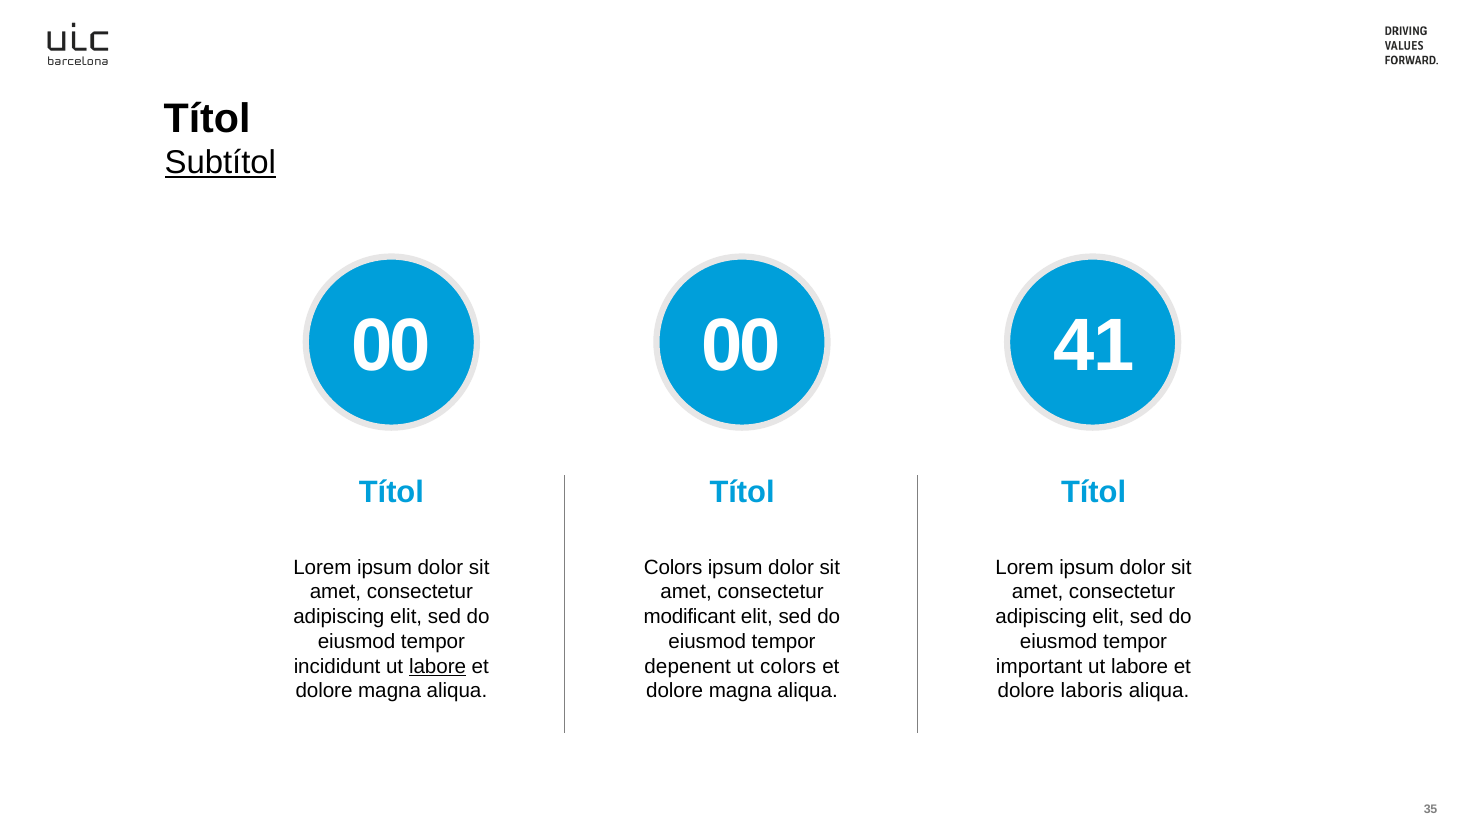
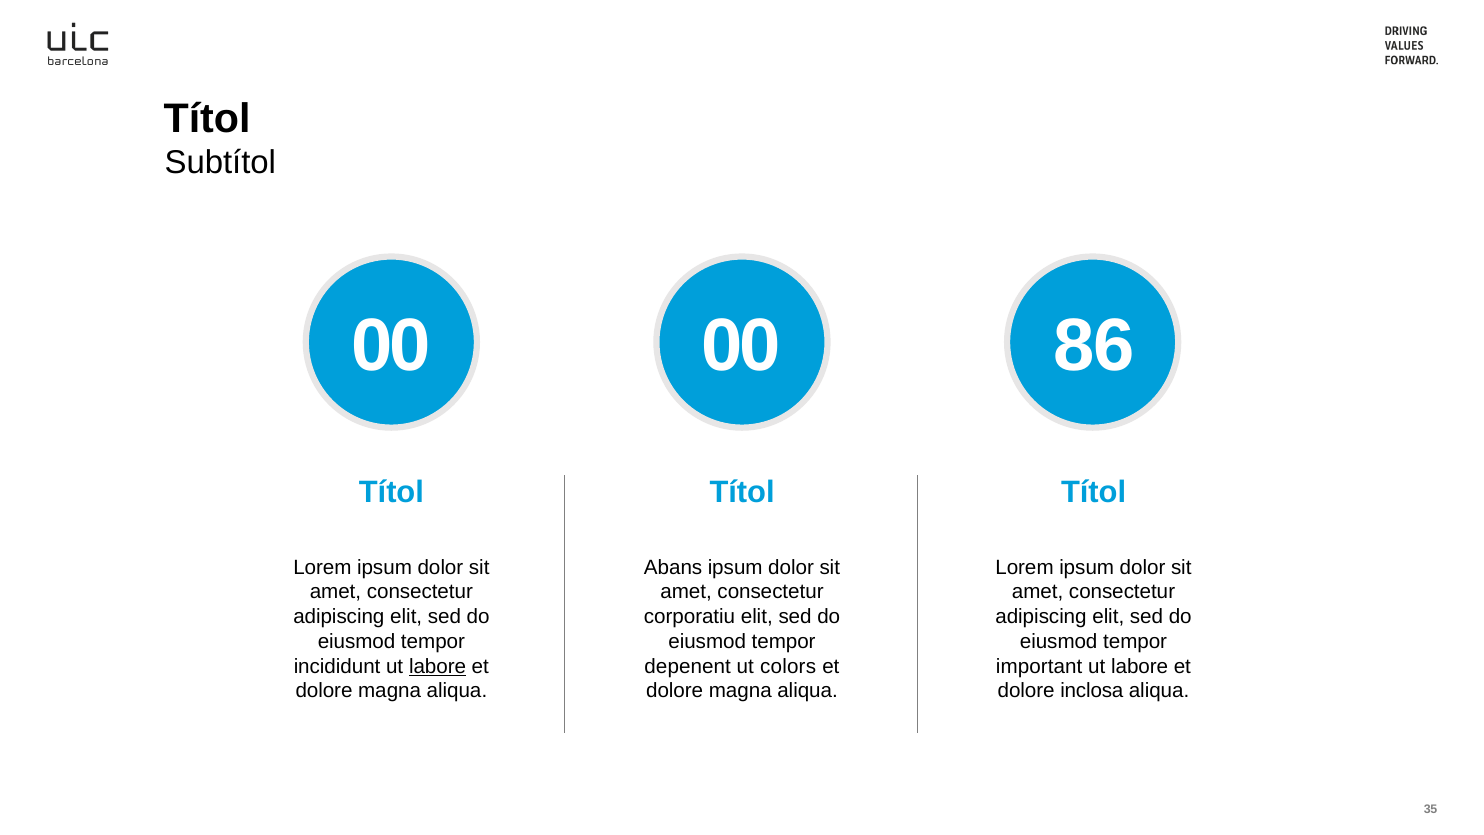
Subtítol underline: present -> none
41: 41 -> 86
Colors at (673, 567): Colors -> Abans
modificant: modificant -> corporatiu
laboris: laboris -> inclosa
